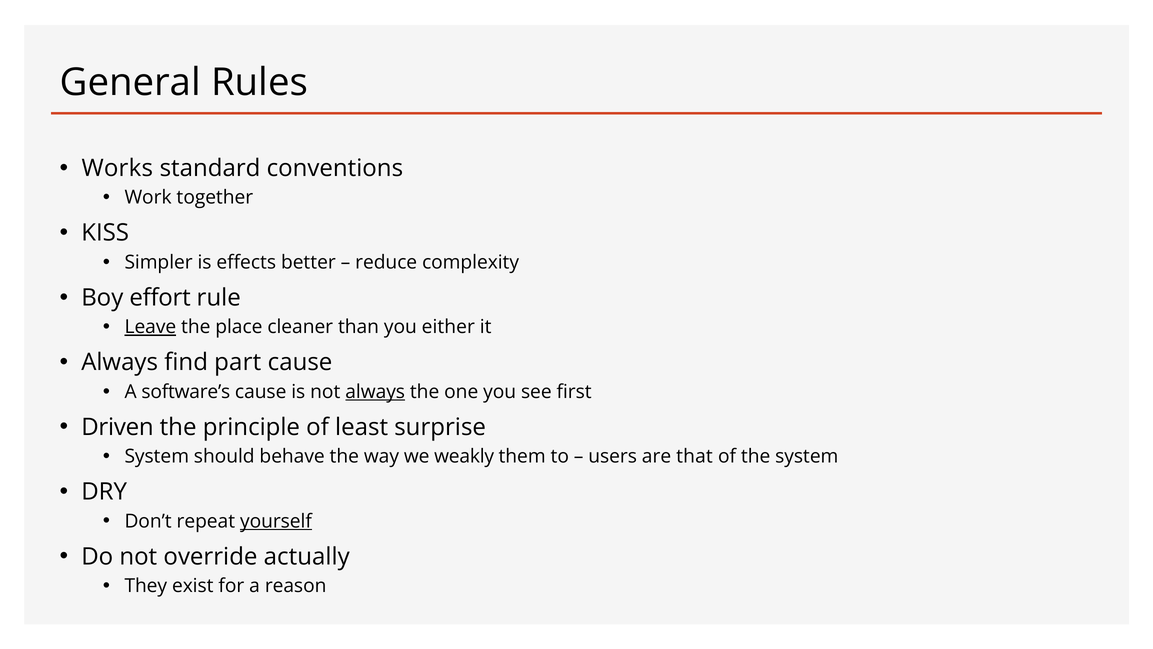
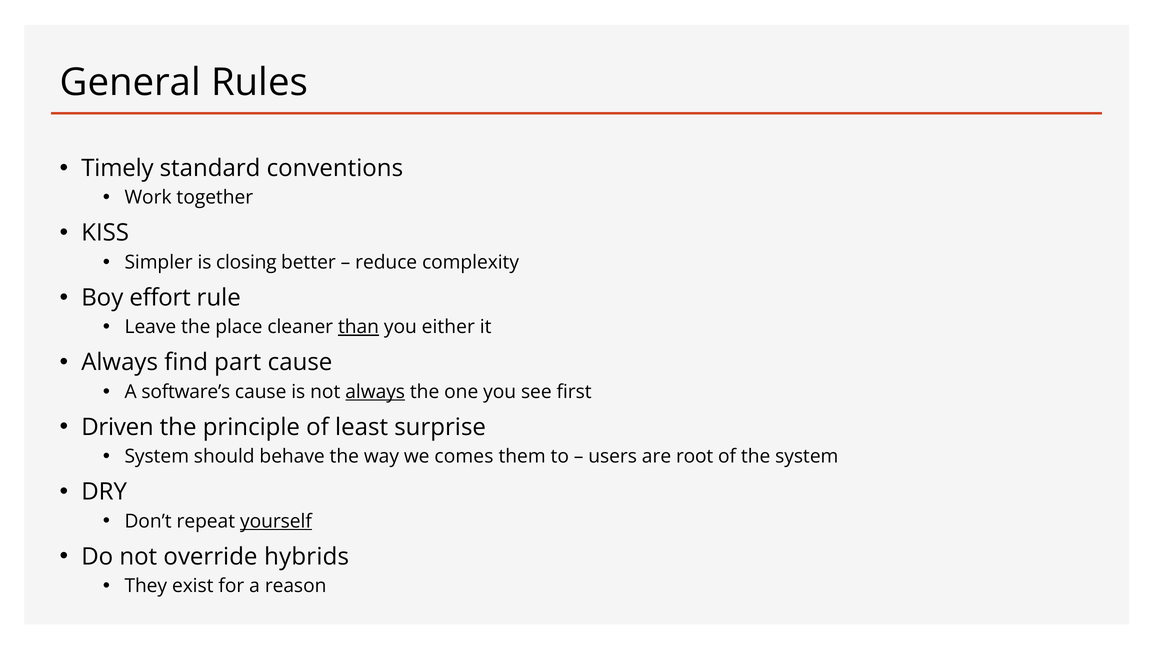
Works: Works -> Timely
effects: effects -> closing
Leave underline: present -> none
than underline: none -> present
weakly: weakly -> comes
that: that -> root
actually: actually -> hybrids
